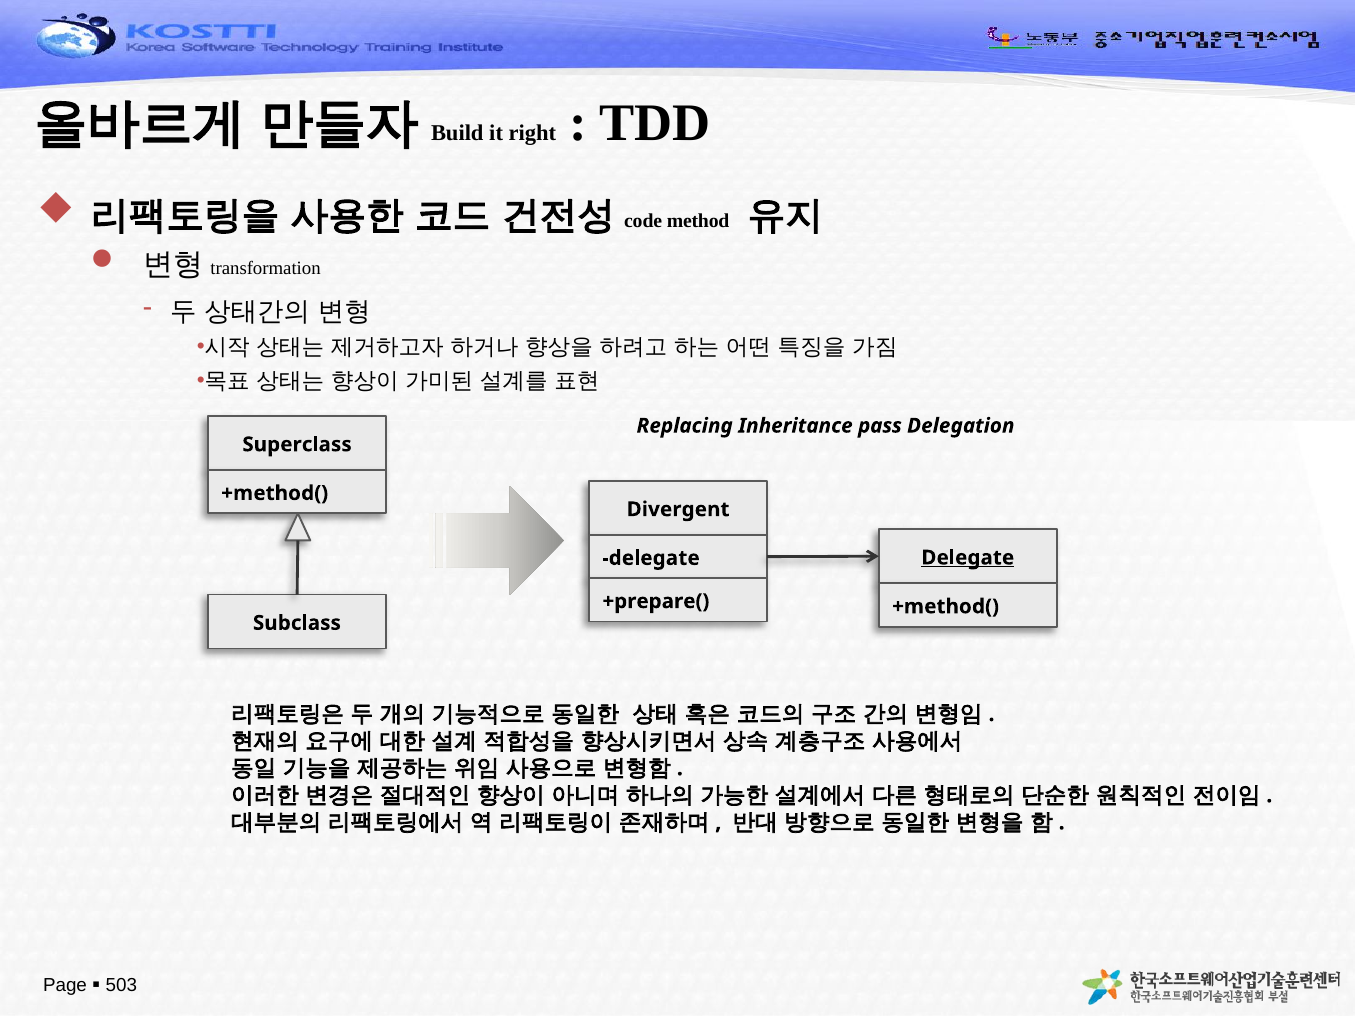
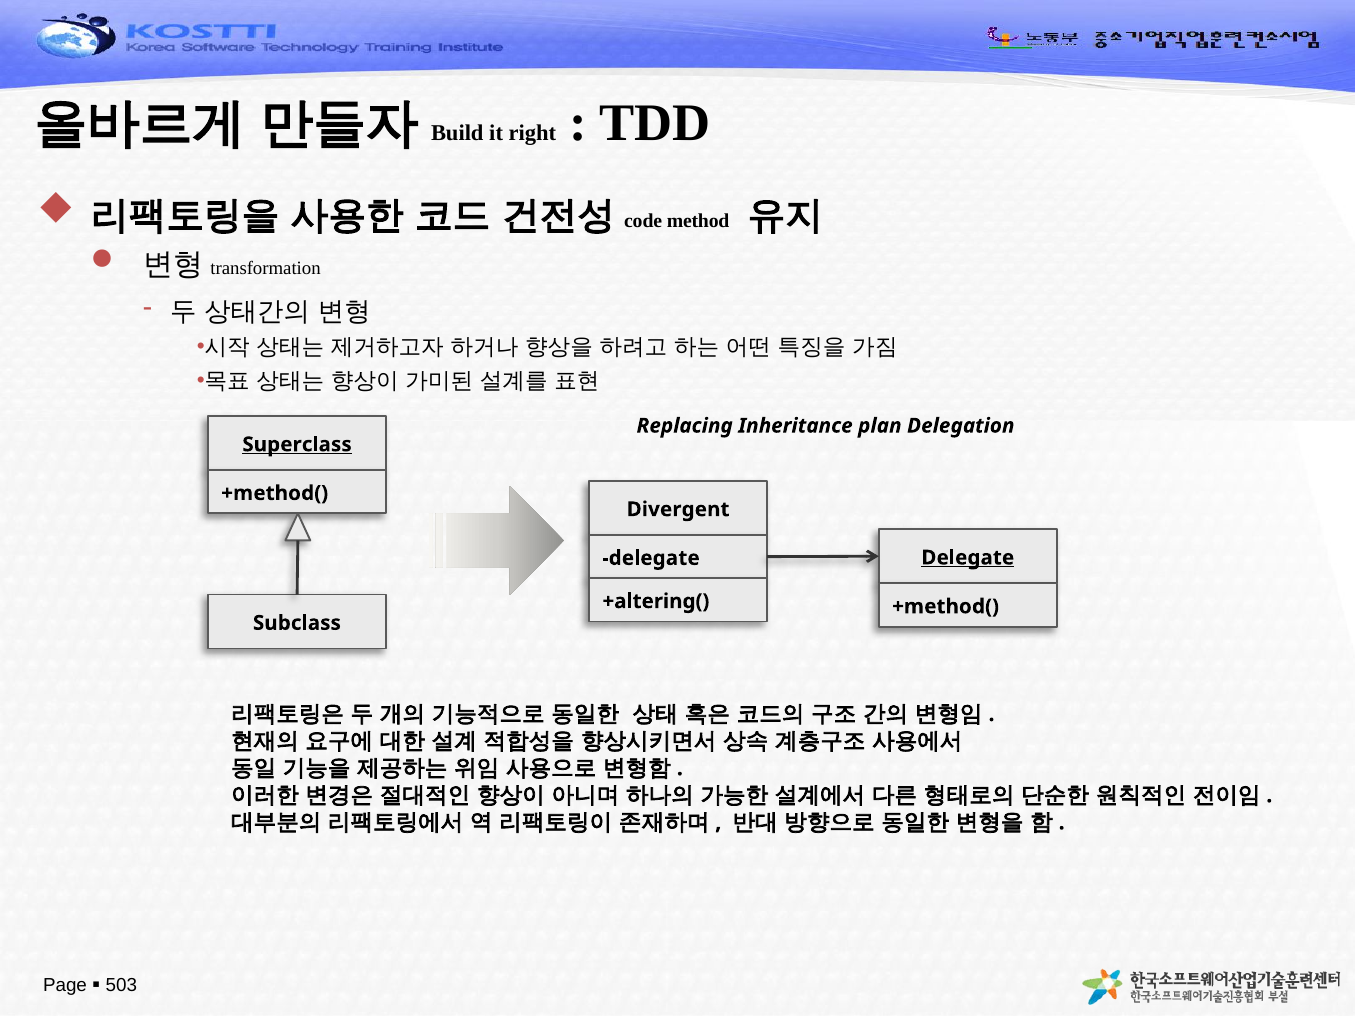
pass: pass -> plan
Superclass underline: none -> present
+prepare(: +prepare( -> +altering(
